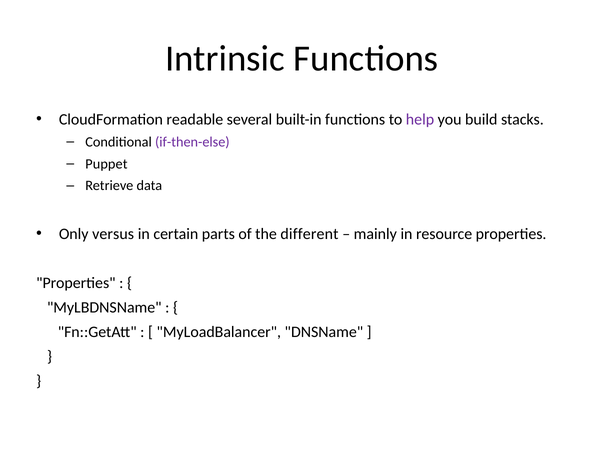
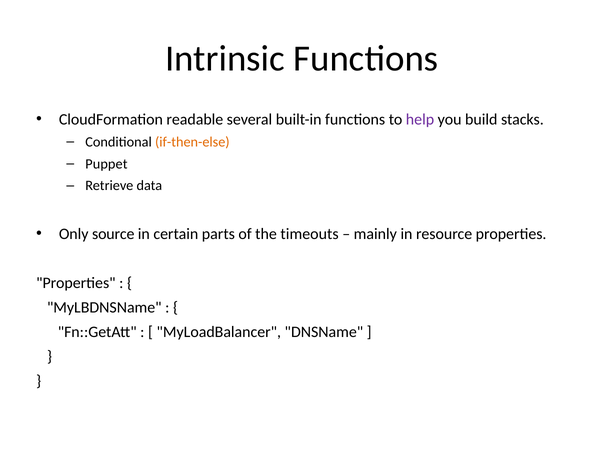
if-then-else colour: purple -> orange
versus: versus -> source
different: different -> timeouts
